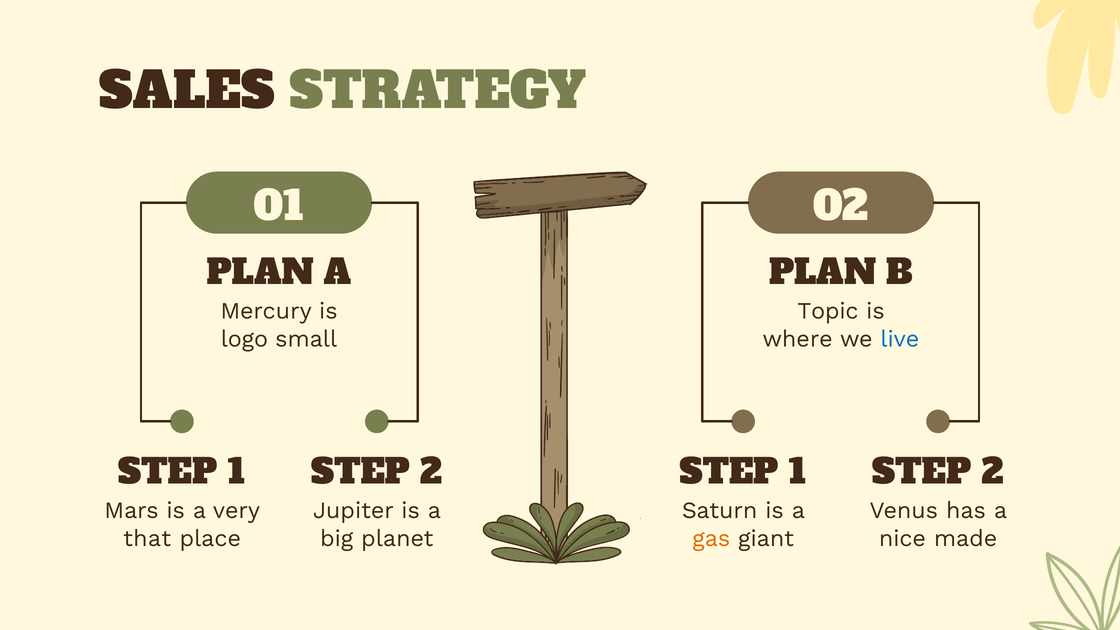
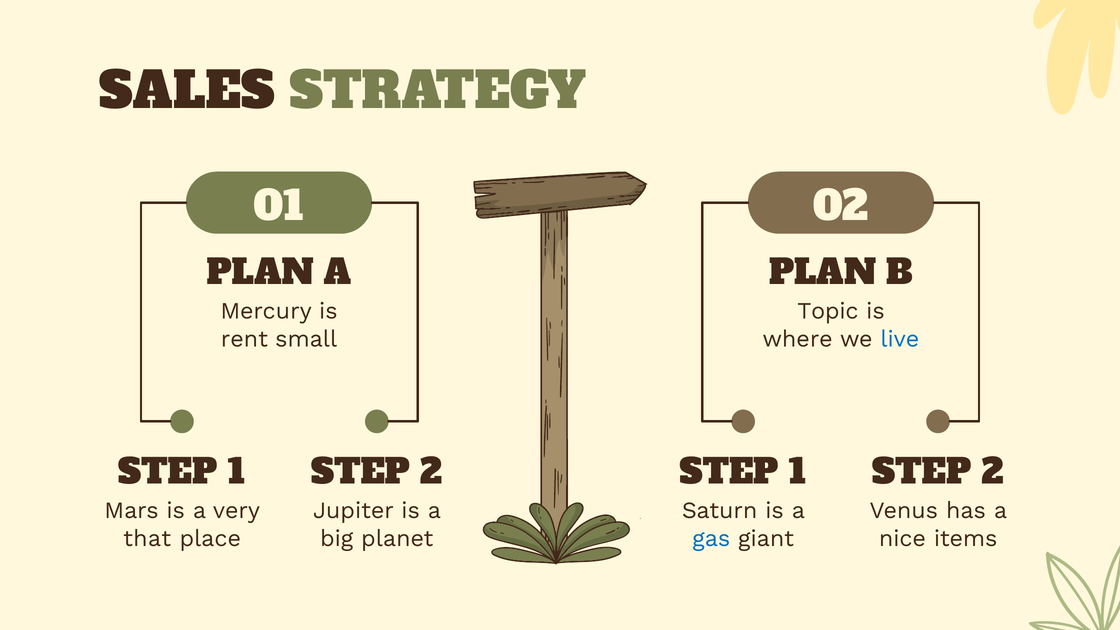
logo: logo -> rent
gas colour: orange -> blue
made: made -> items
